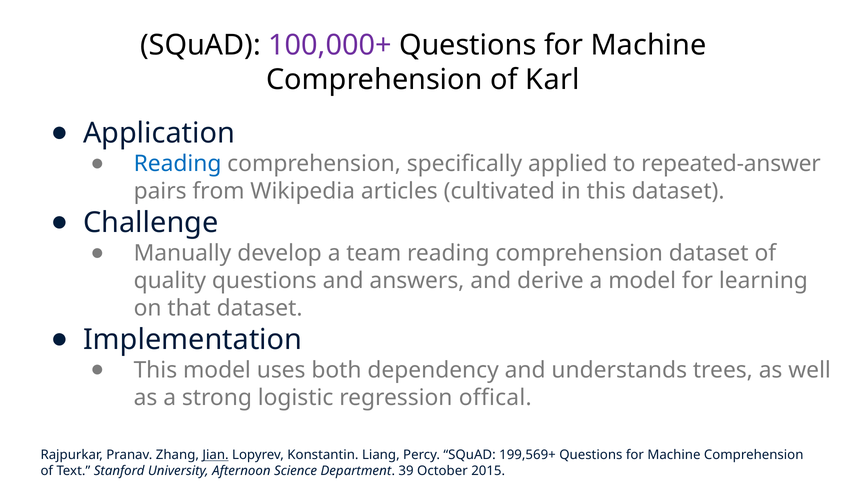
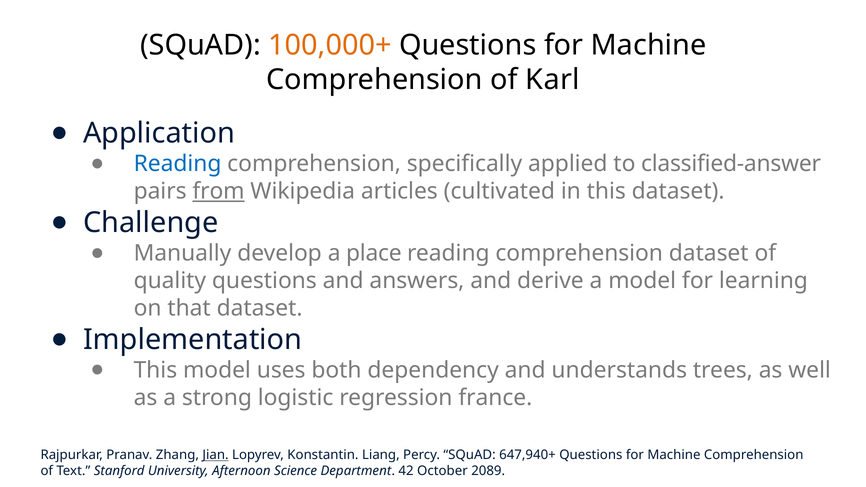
100,000+ colour: purple -> orange
repeated-answer: repeated-answer -> classified-answer
from underline: none -> present
team: team -> place
offical: offical -> france
199,569+: 199,569+ -> 647,940+
39: 39 -> 42
2015: 2015 -> 2089
